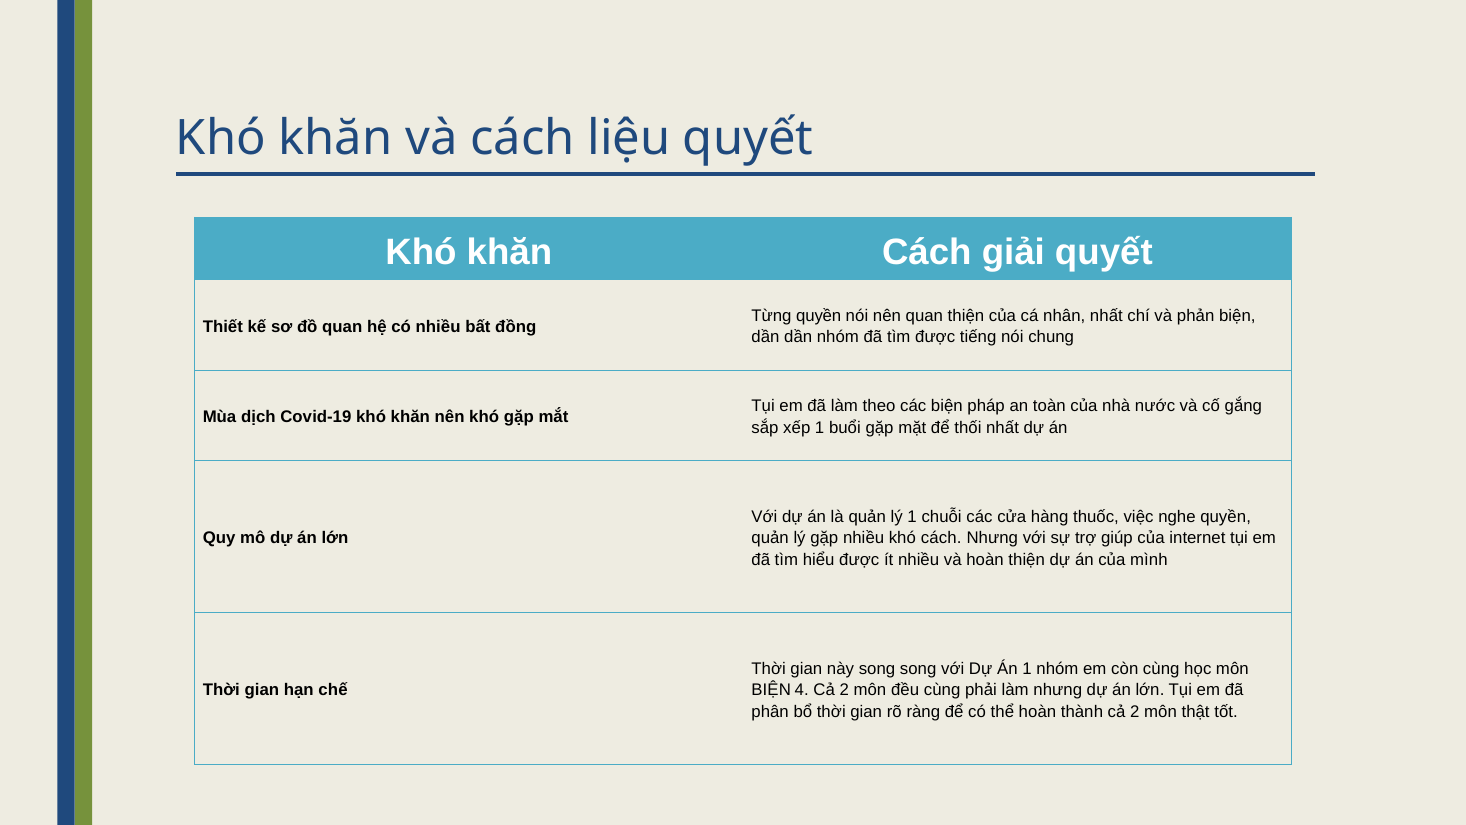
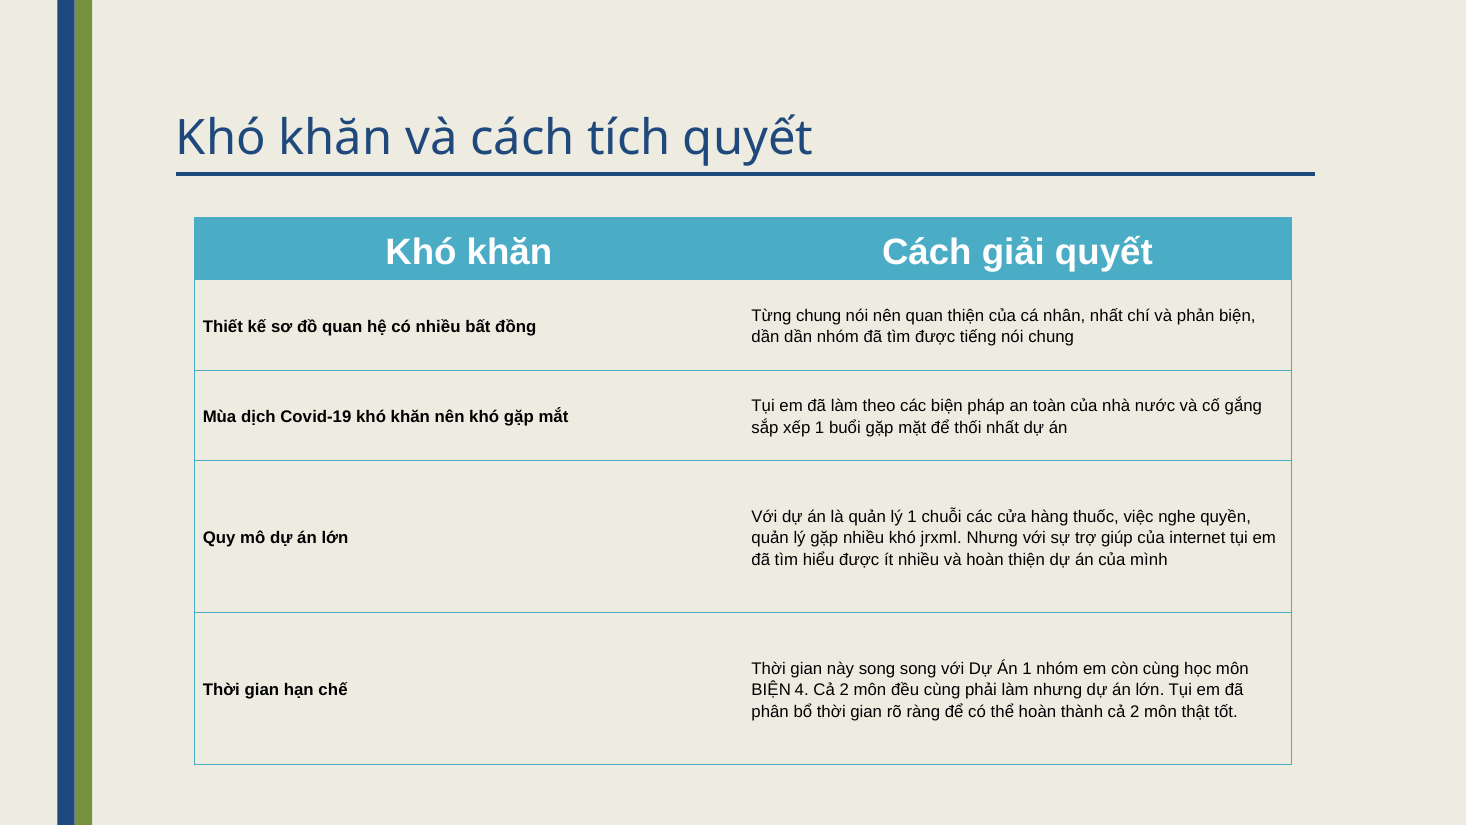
liệu: liệu -> tích
Từng quyền: quyền -> chung
khó cách: cách -> jrxml
